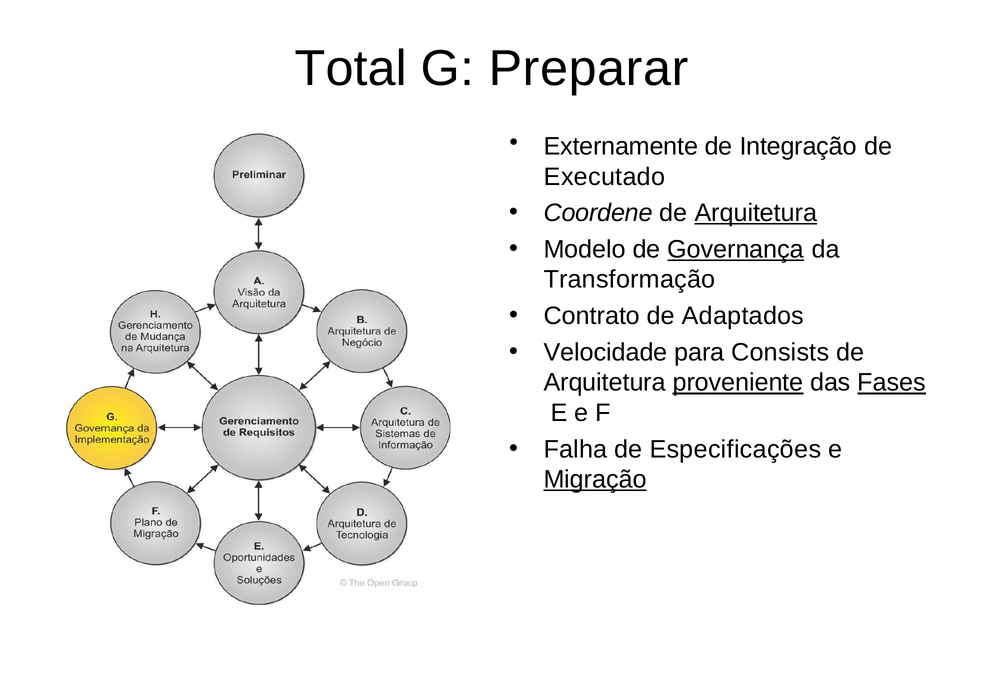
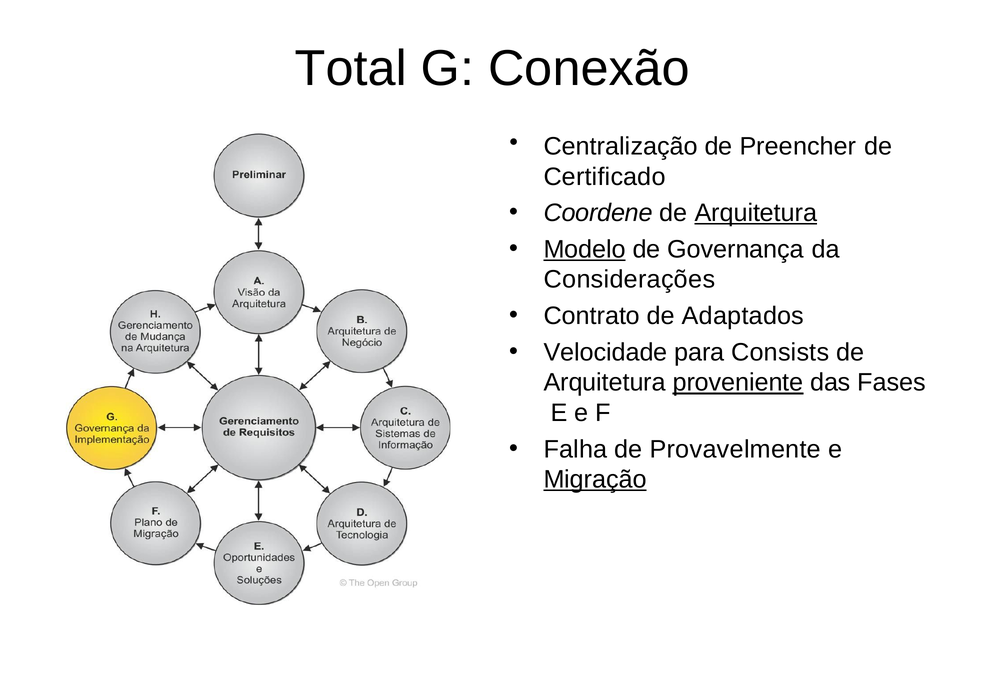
Preparar: Preparar -> Conexão
Externamente: Externamente -> Centralização
Integração: Integração -> Preencher
Executado: Executado -> Certificado
Modelo underline: none -> present
Governança underline: present -> none
Transformação: Transformação -> Considerações
Fases underline: present -> none
Especificações: Especificações -> Provavelmente
